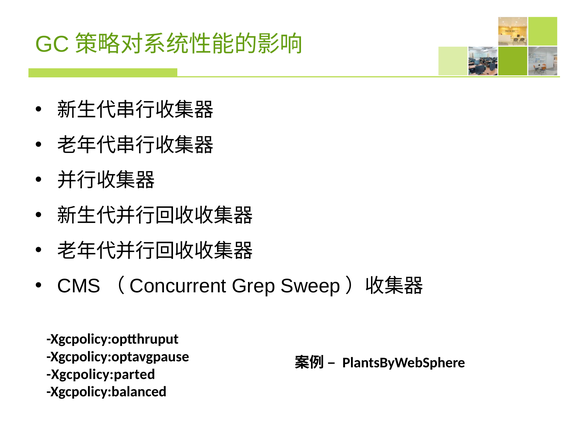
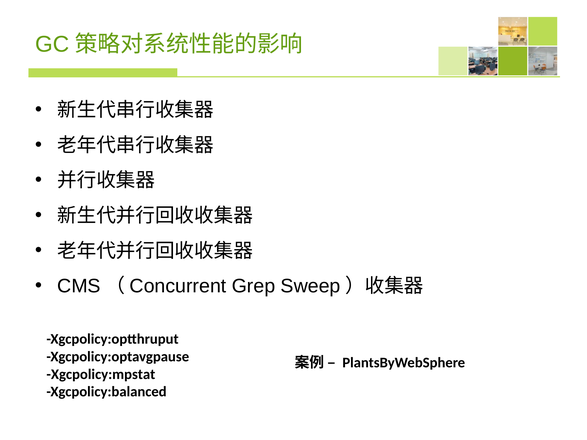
Xgcpolicy:parted: Xgcpolicy:parted -> Xgcpolicy:mpstat
